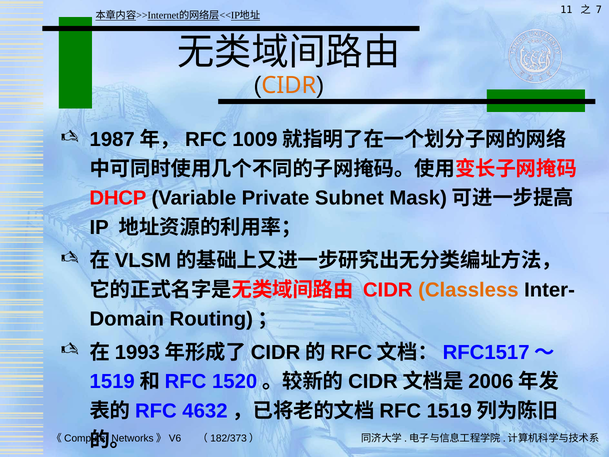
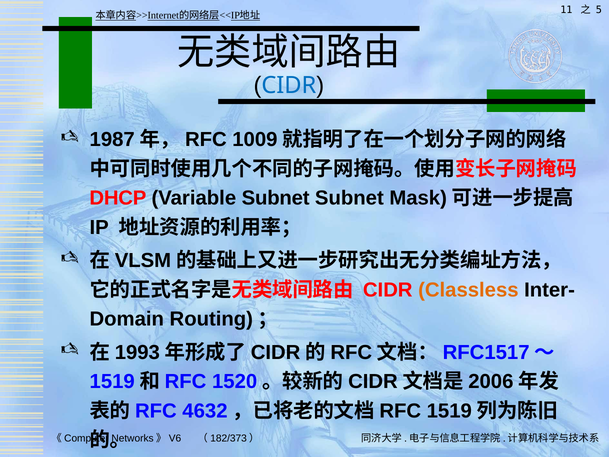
7: 7 -> 5
CIDR at (289, 85) colour: orange -> blue
Variable Private: Private -> Subnet
